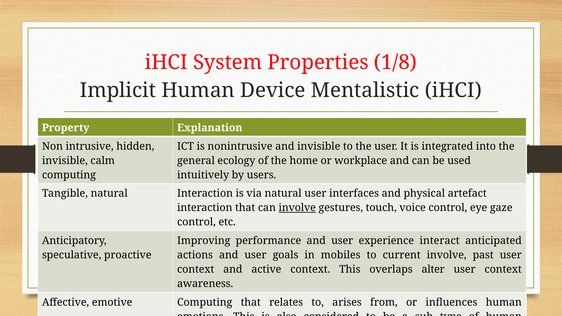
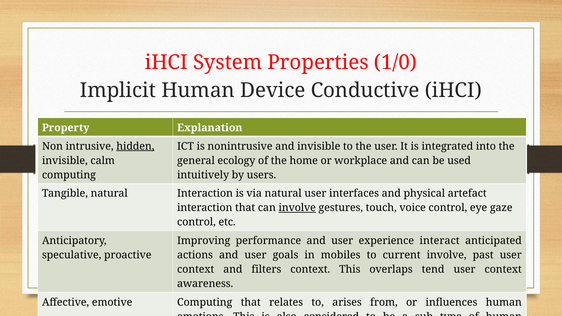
1/8: 1/8 -> 1/0
Mentalistic: Mentalistic -> Conductive
hidden underline: none -> present
active: active -> filters
alter: alter -> tend
